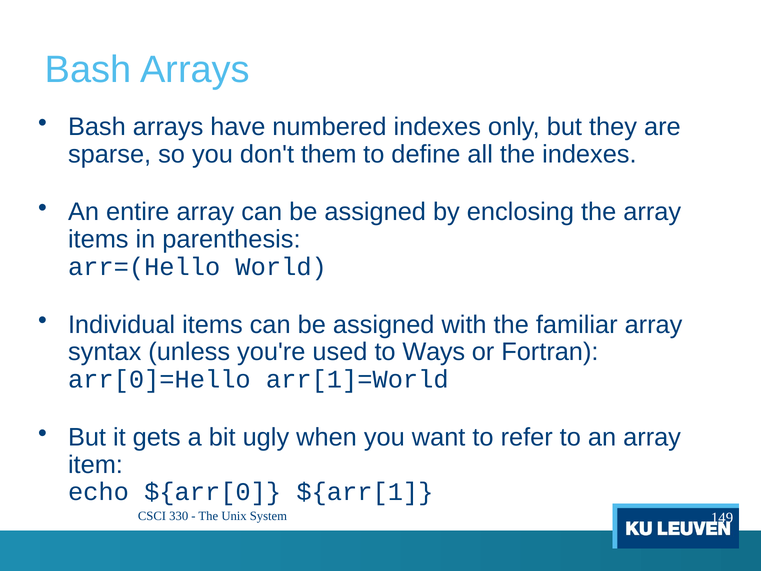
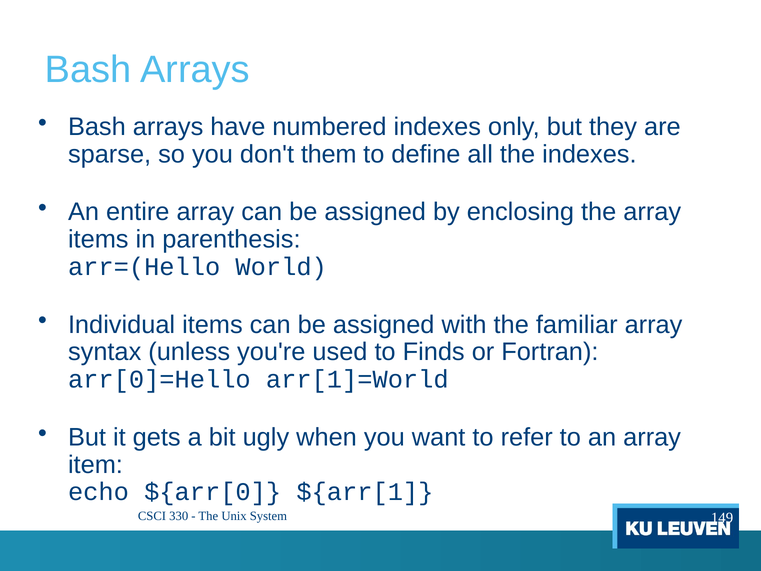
Ways: Ways -> Finds
